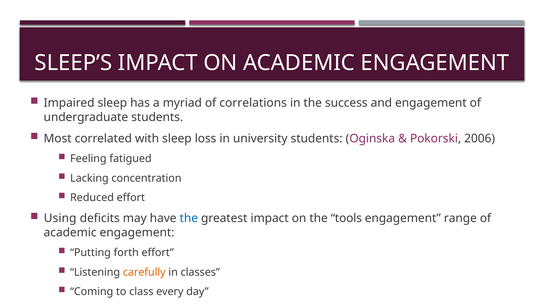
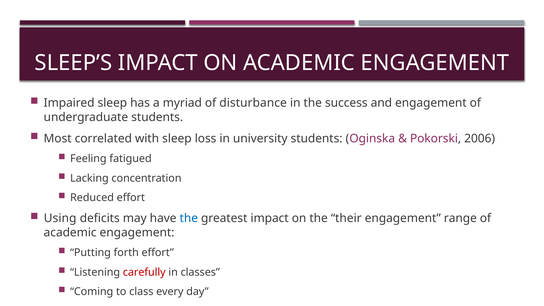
correlations: correlations -> disturbance
tools: tools -> their
carefully colour: orange -> red
